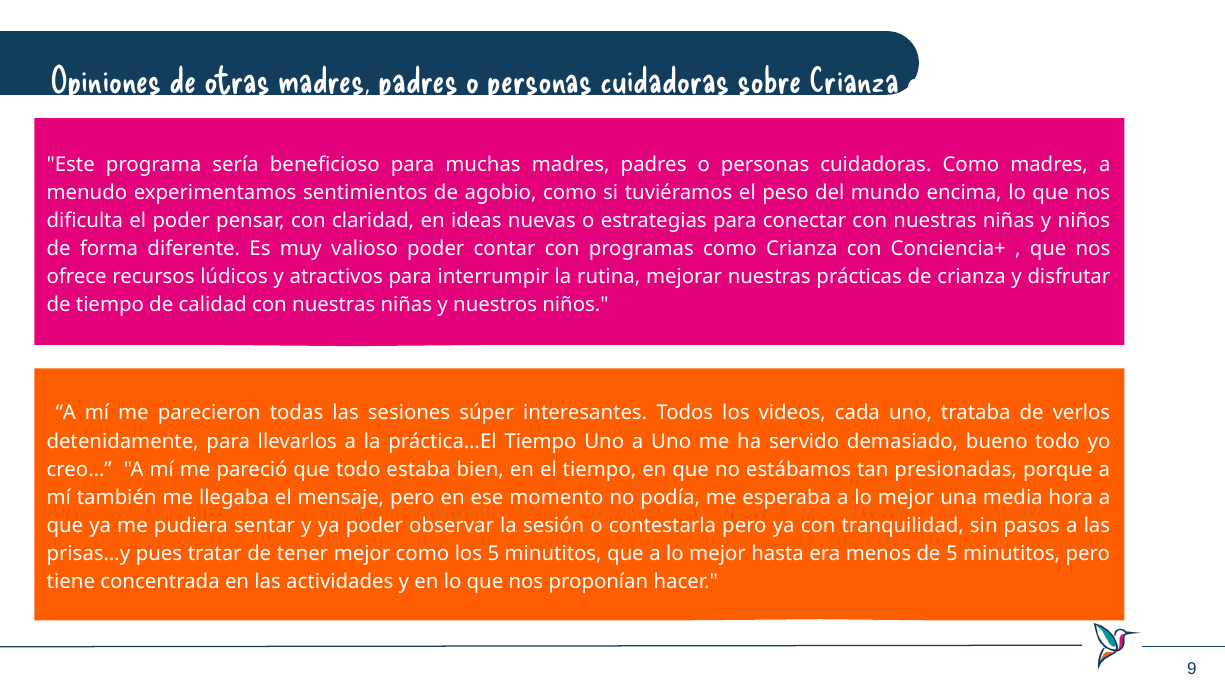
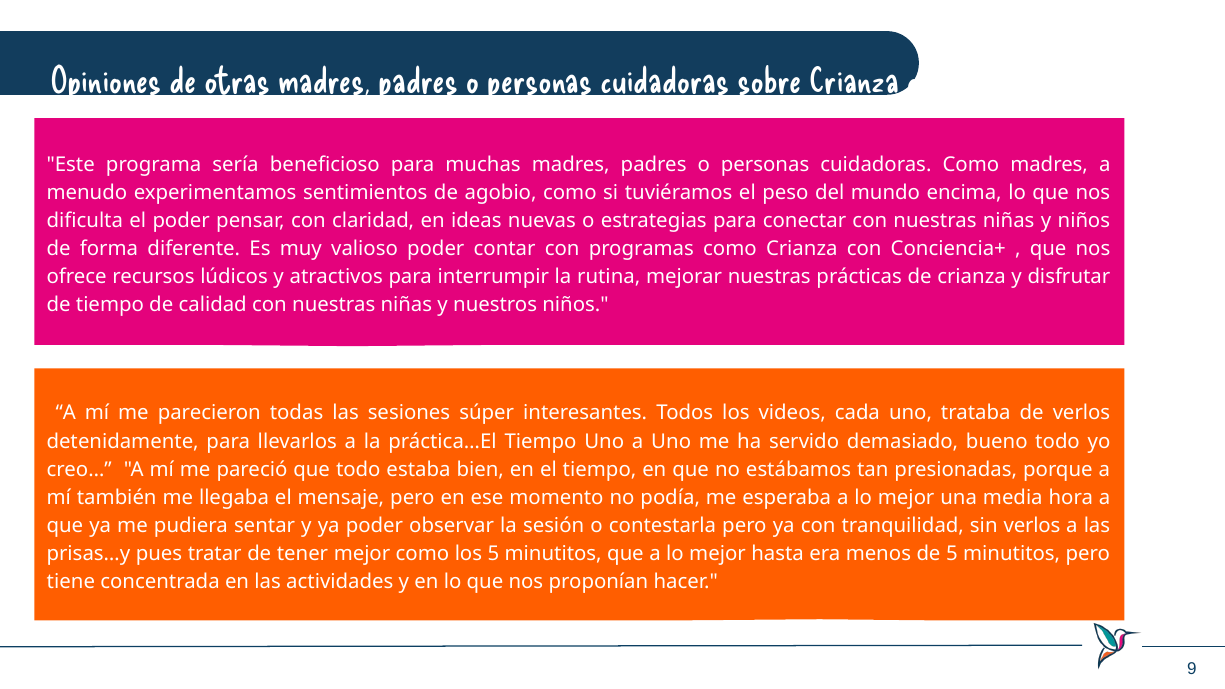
sin pasos: pasos -> verlos
